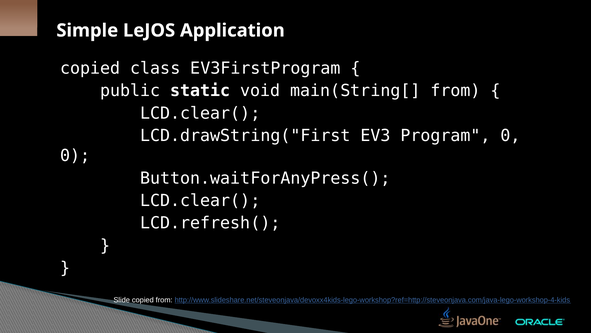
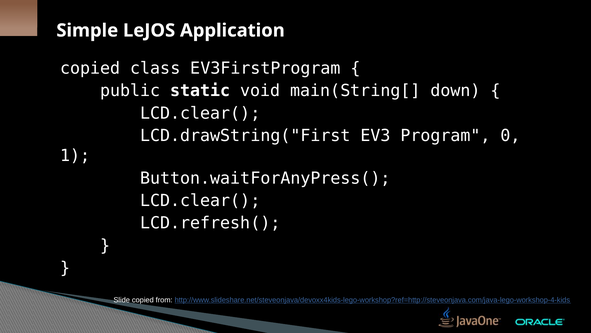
main(String[ from: from -> down
0 at (75, 156): 0 -> 1
